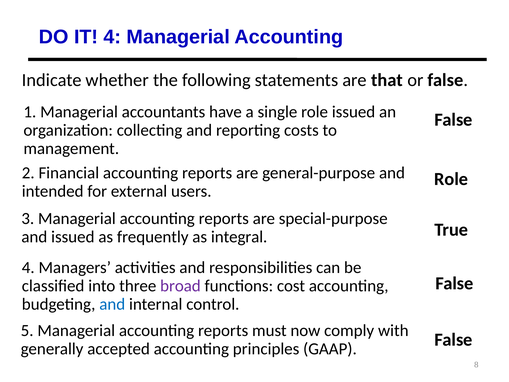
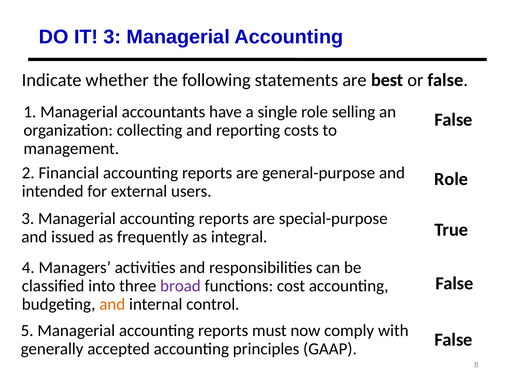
IT 4: 4 -> 3
that: that -> best
role issued: issued -> selling
and at (112, 304) colour: blue -> orange
